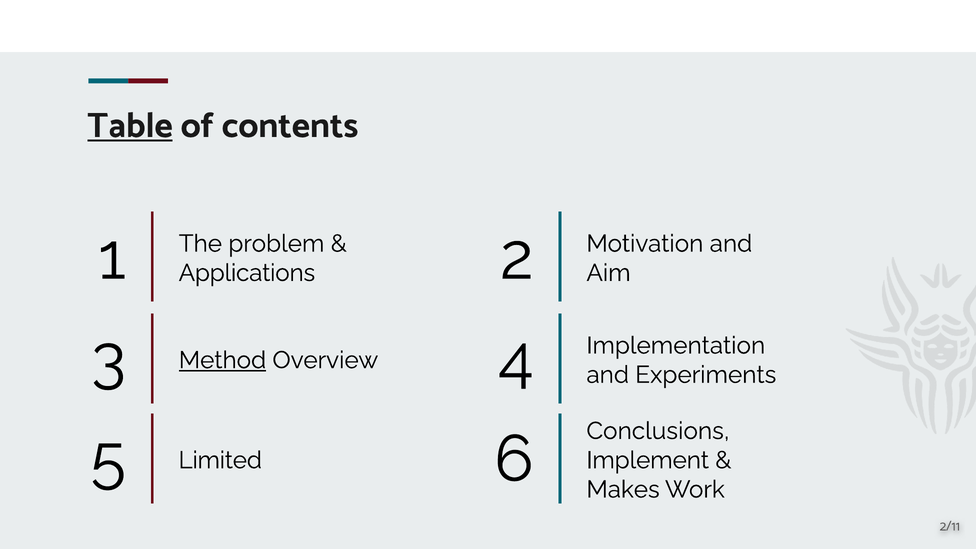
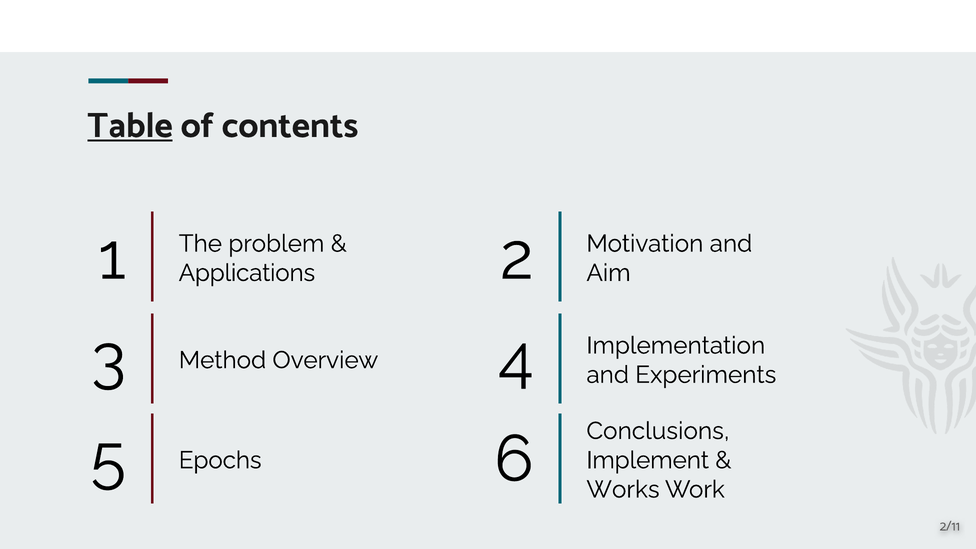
Method underline: present -> none
Limited: Limited -> Epochs
Makes: Makes -> Works
